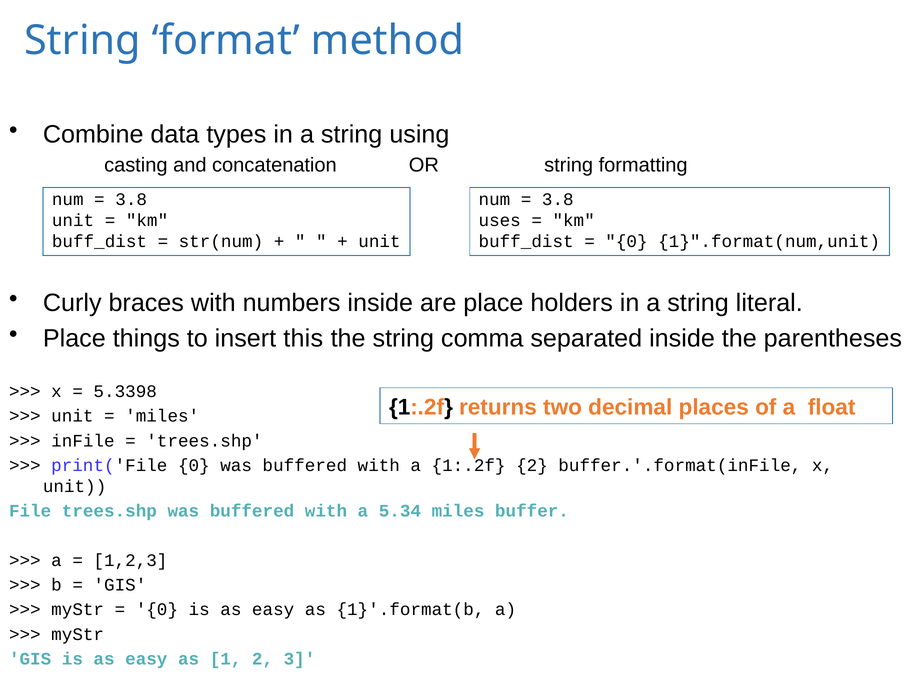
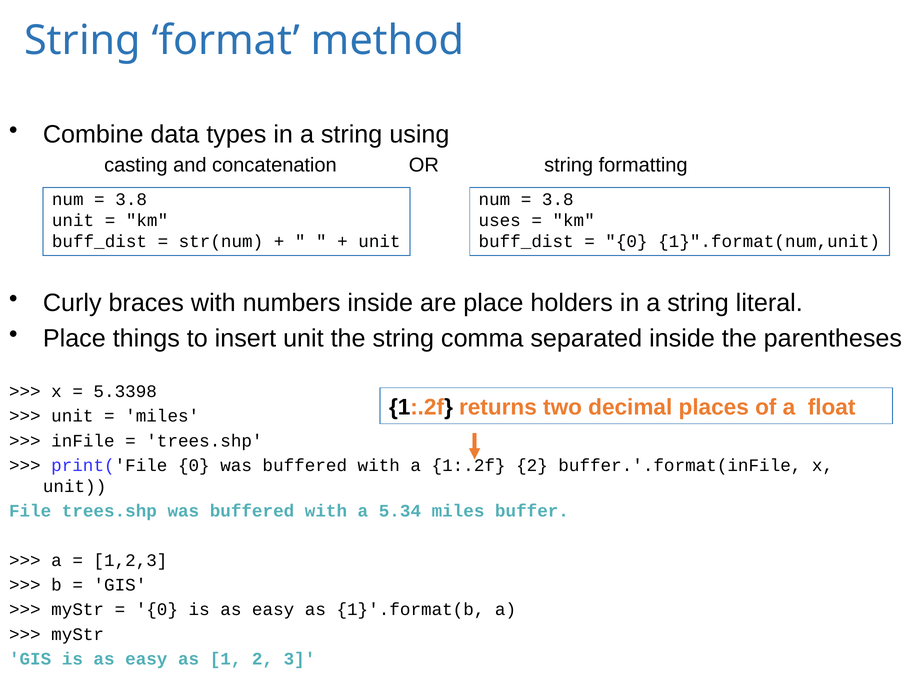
insert this: this -> unit
